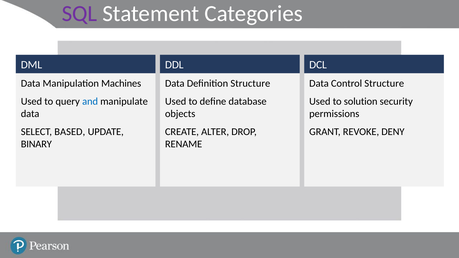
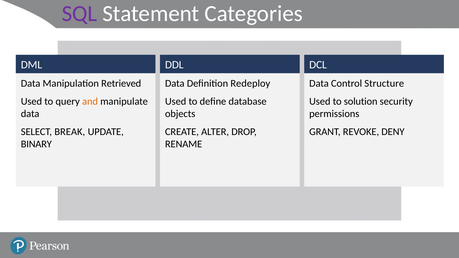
Machines: Machines -> Retrieved
Definition Structure: Structure -> Redeploy
and colour: blue -> orange
BASED: BASED -> BREAK
